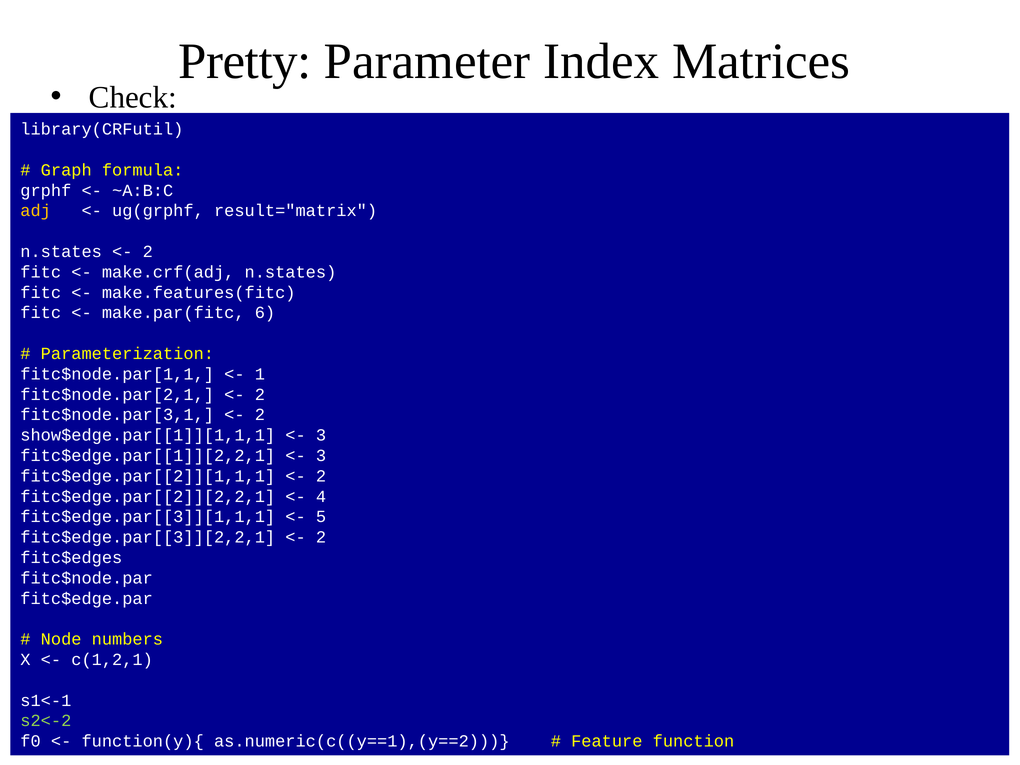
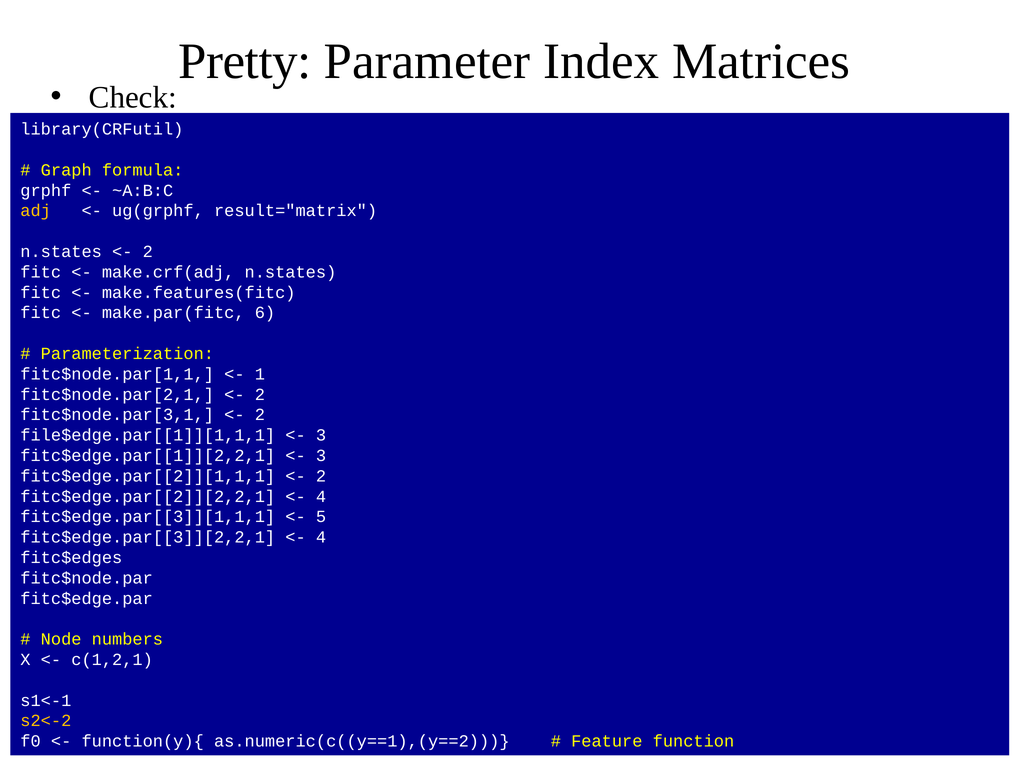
show$edge.par[[1]][1,1,1: show$edge.par[[1]][1,1,1 -> file$edge.par[[1]][1,1,1
2 at (321, 537): 2 -> 4
s2<-2 colour: light green -> yellow
